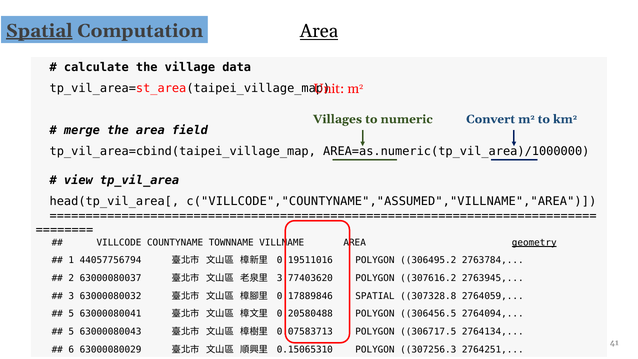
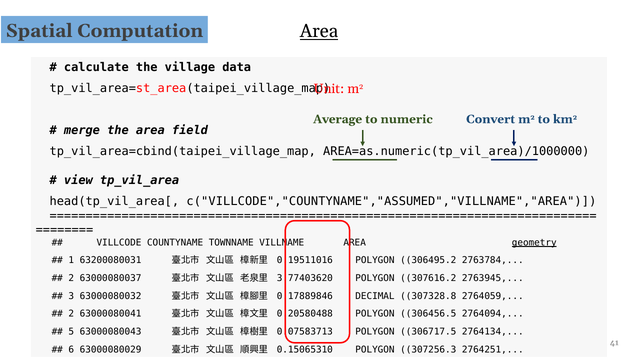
Spatial at (39, 31) underline: present -> none
Villages: Villages -> Average
44057756794: 44057756794 -> 63200080031
0.17889846 SPATIAL: SPATIAL -> DECIMAL
5 at (71, 314): 5 -> 2
